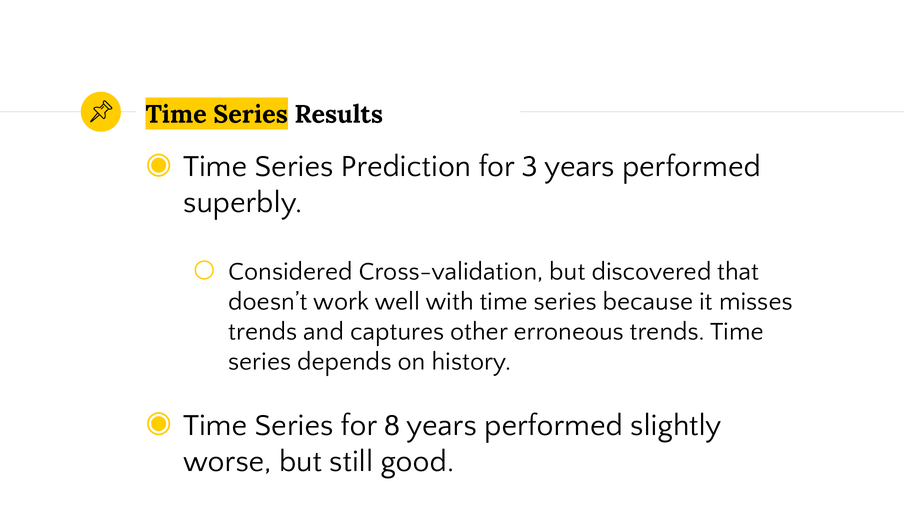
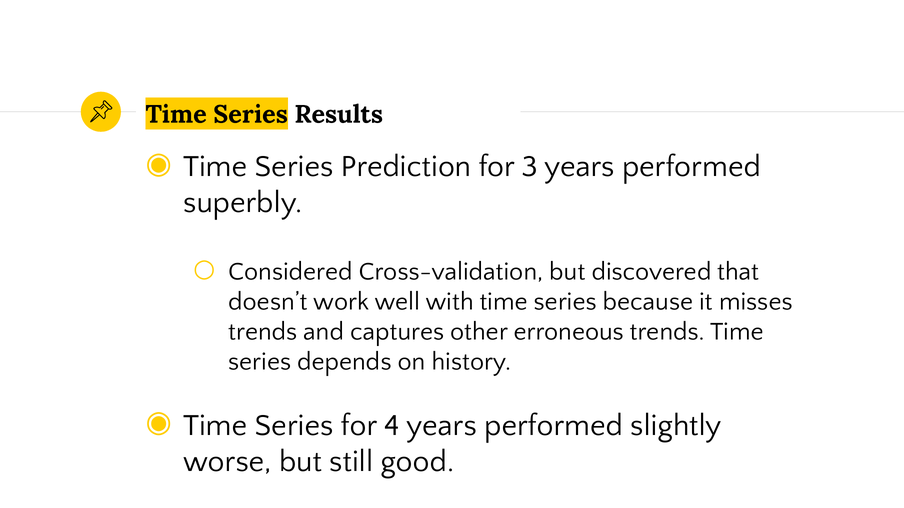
8: 8 -> 4
